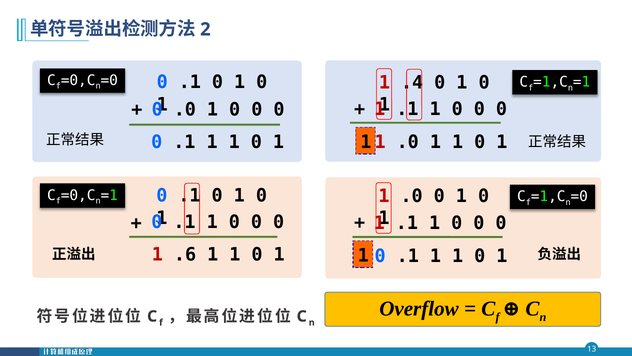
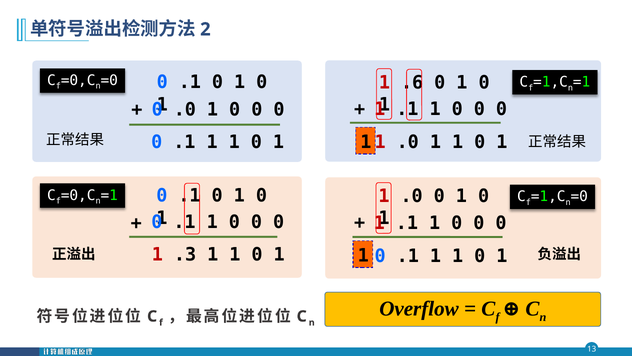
.4: .4 -> .6
.6: .6 -> .3
